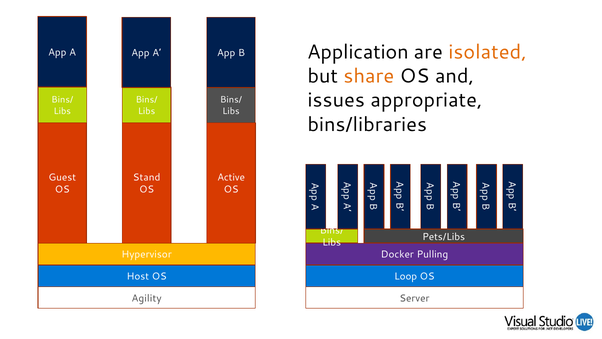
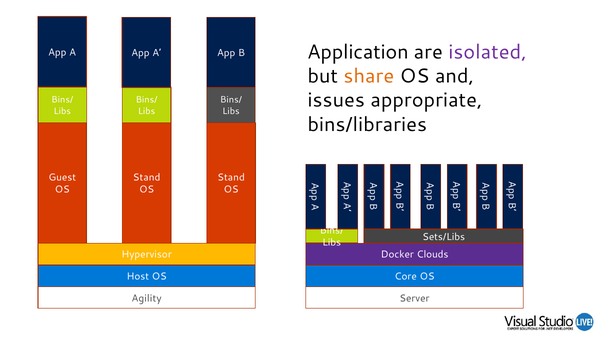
isolated colour: orange -> purple
Active at (231, 177): Active -> Stand
Pets/Libs: Pets/Libs -> Sets/Libs
Pulling: Pulling -> Clouds
Loop: Loop -> Core
